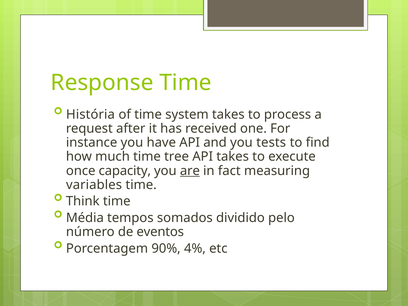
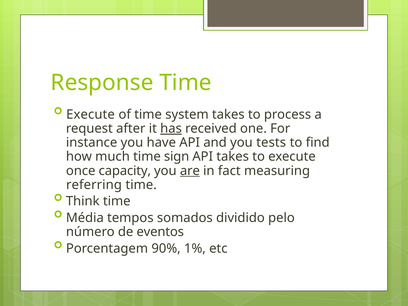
História at (90, 114): História -> Execute
has underline: none -> present
tree: tree -> sign
variables: variables -> referring
4%: 4% -> 1%
